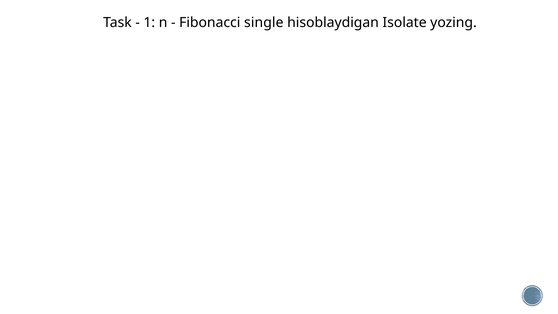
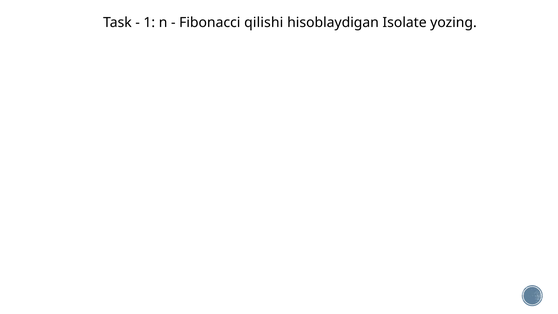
single: single -> qilishi
